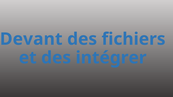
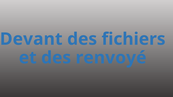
intégrer: intégrer -> renvoyé
